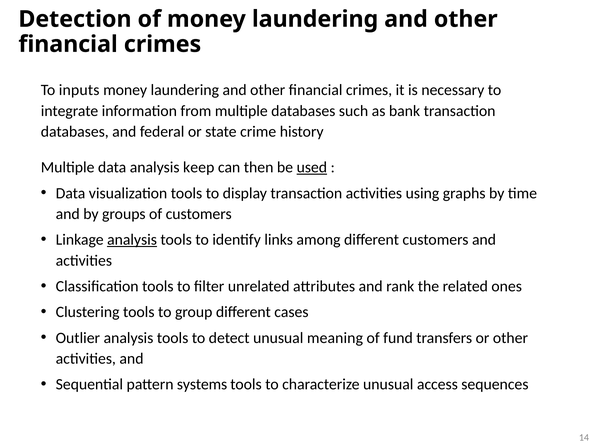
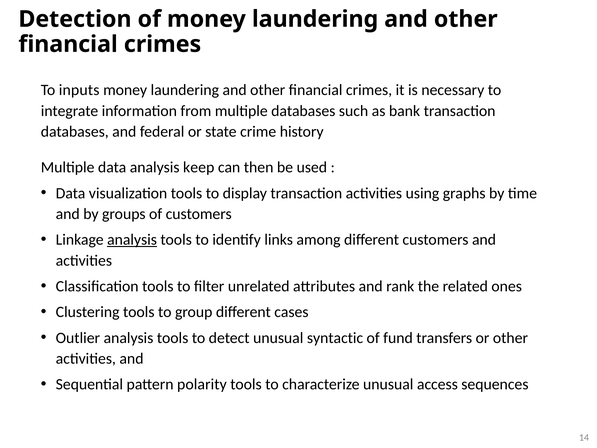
used underline: present -> none
meaning: meaning -> syntactic
systems: systems -> polarity
